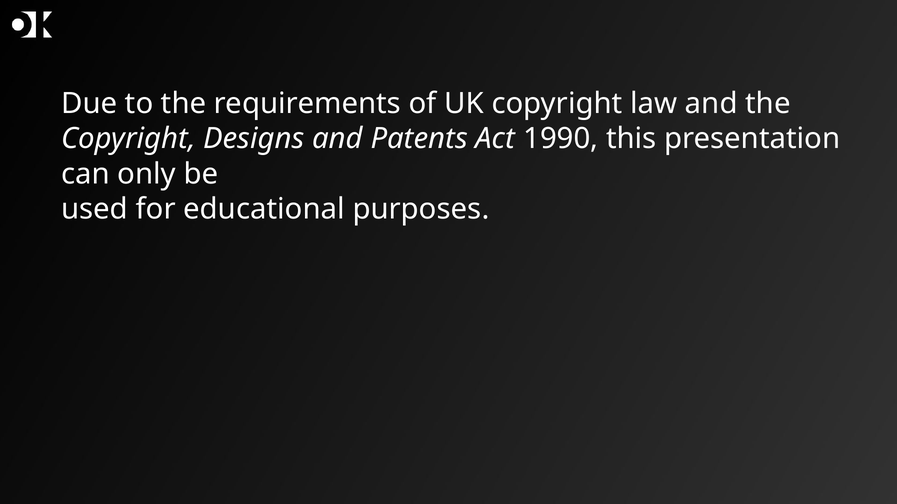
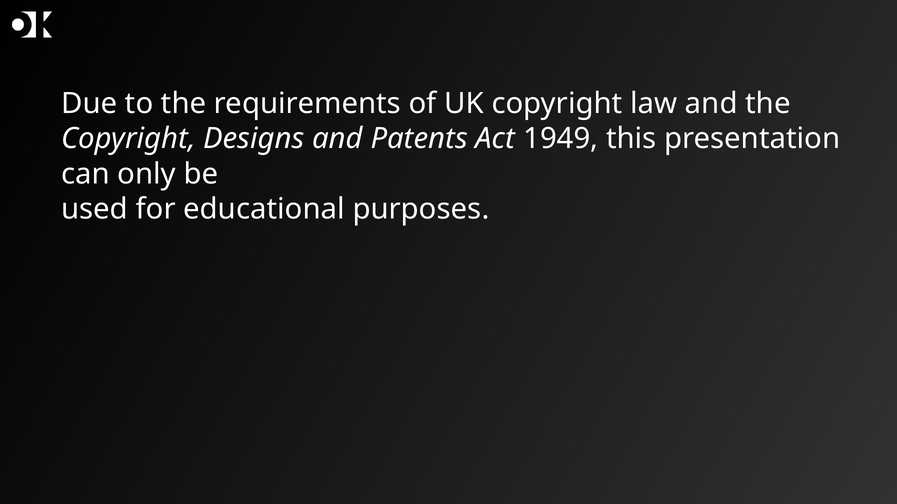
1990: 1990 -> 1949
